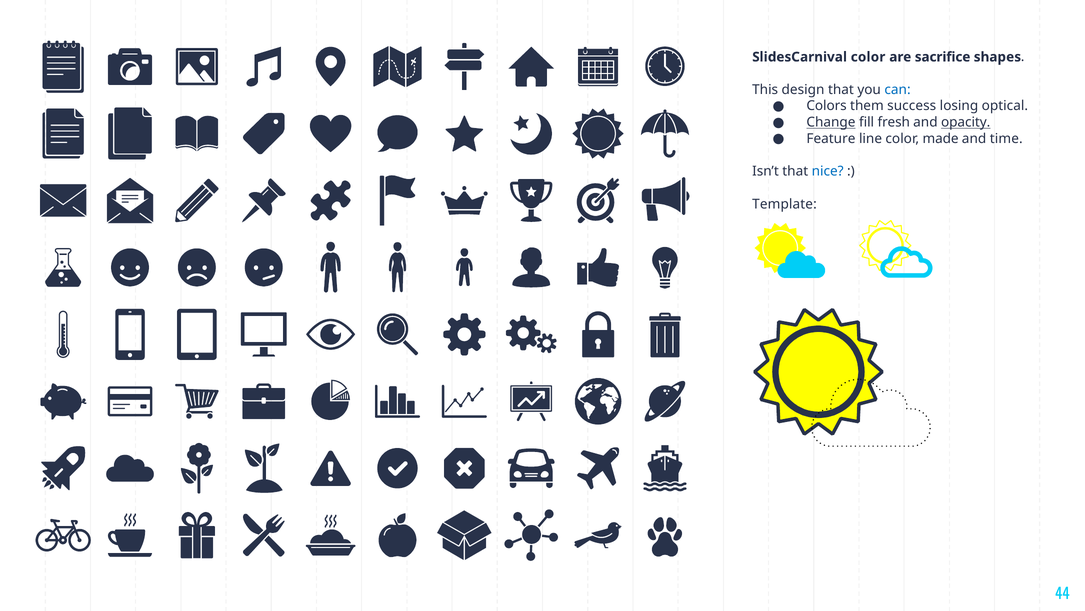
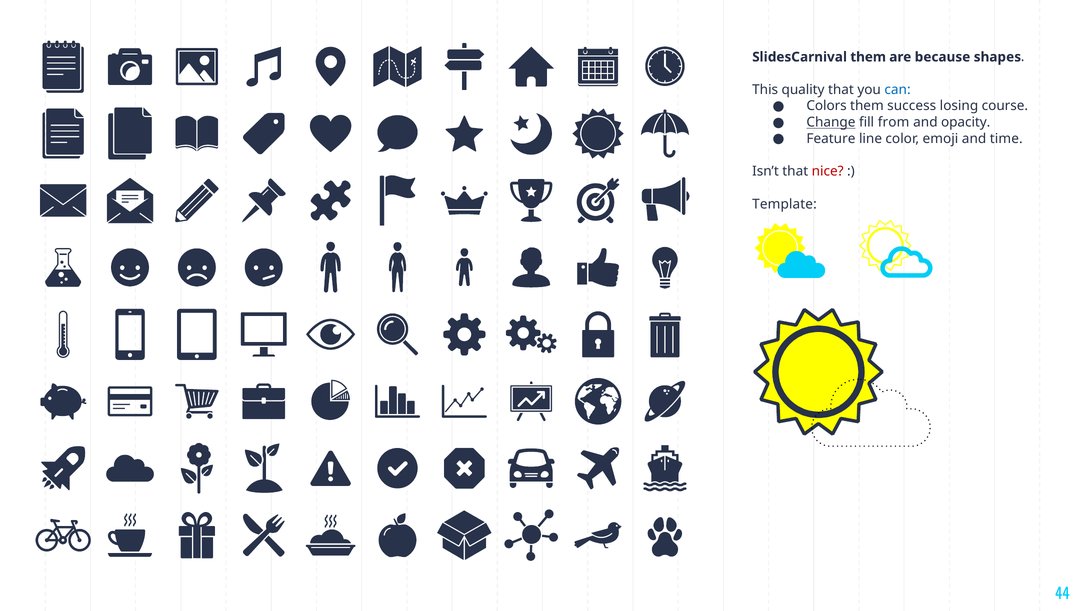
SlidesCarnival color: color -> them
sacrifice: sacrifice -> because
design: design -> quality
optical: optical -> course
fresh: fresh -> from
opacity underline: present -> none
made: made -> emoji
nice colour: blue -> red
